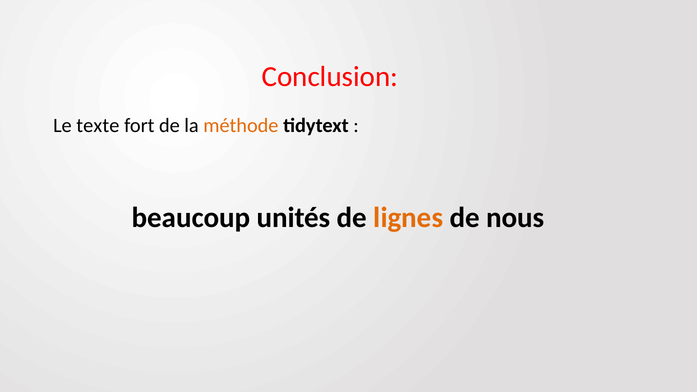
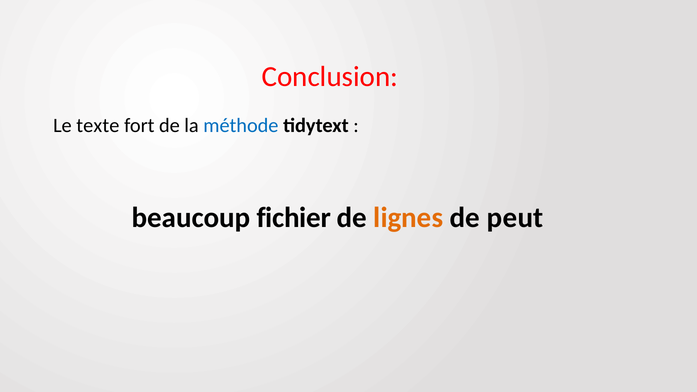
méthode colour: orange -> blue
unités: unités -> fichier
nous: nous -> peut
